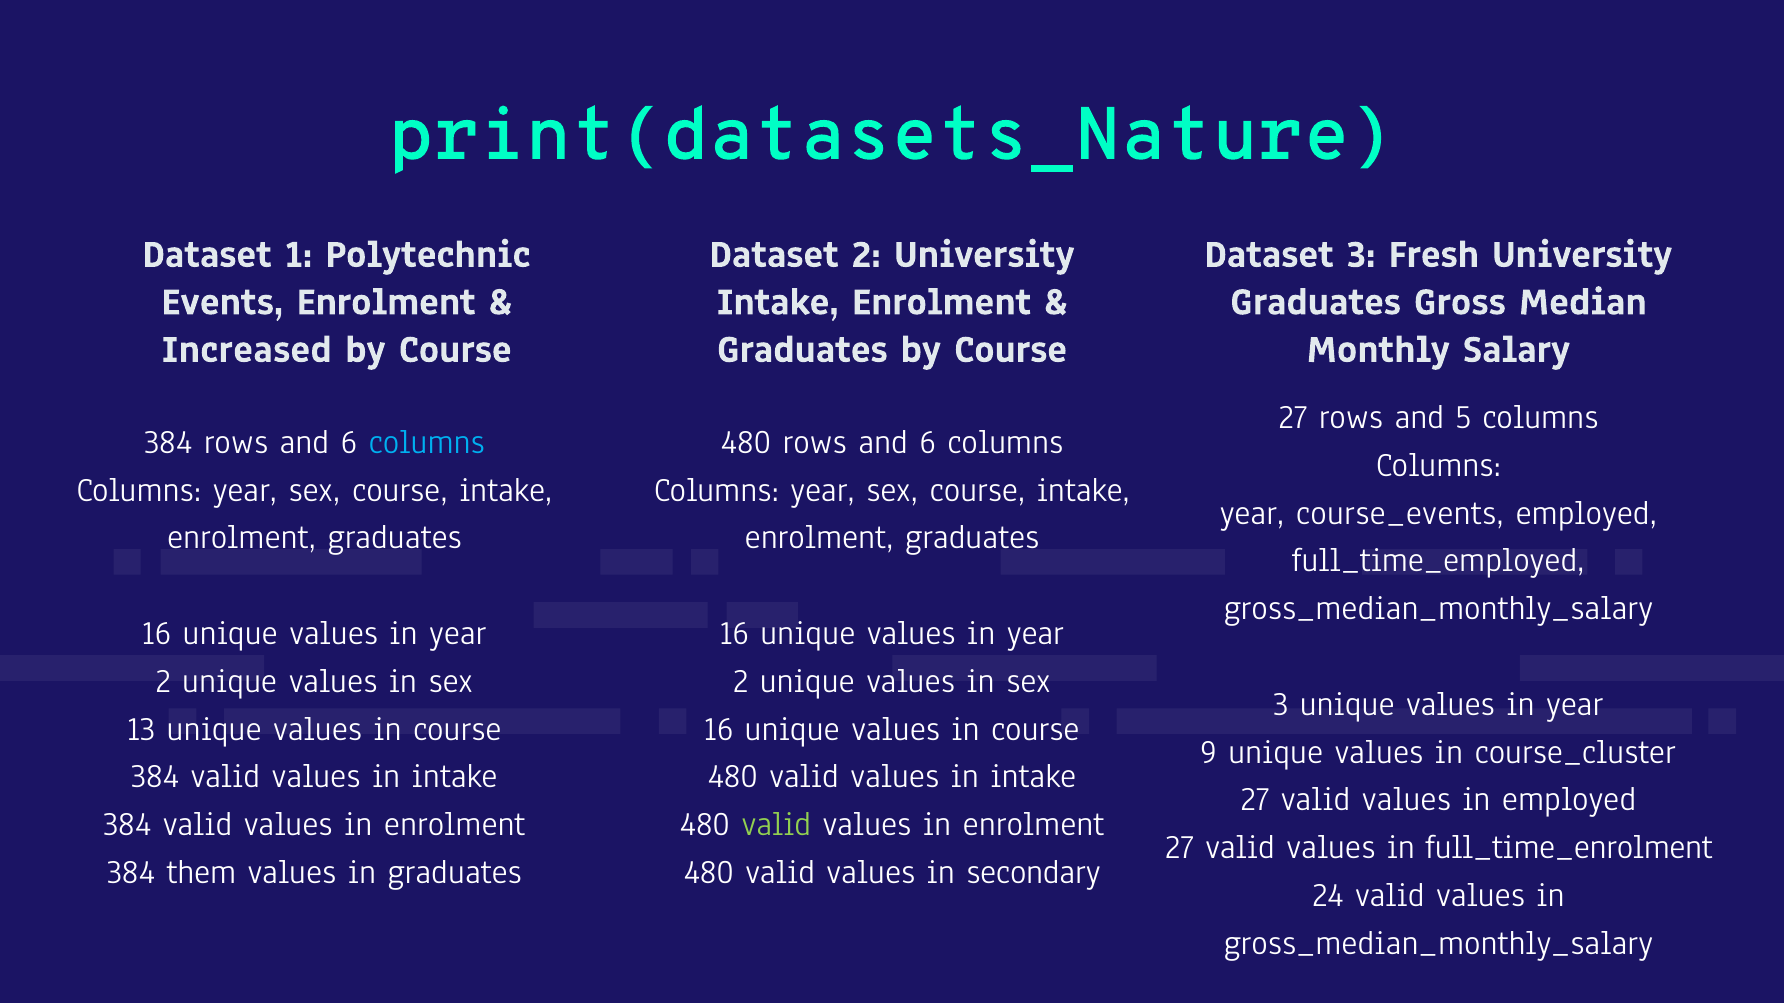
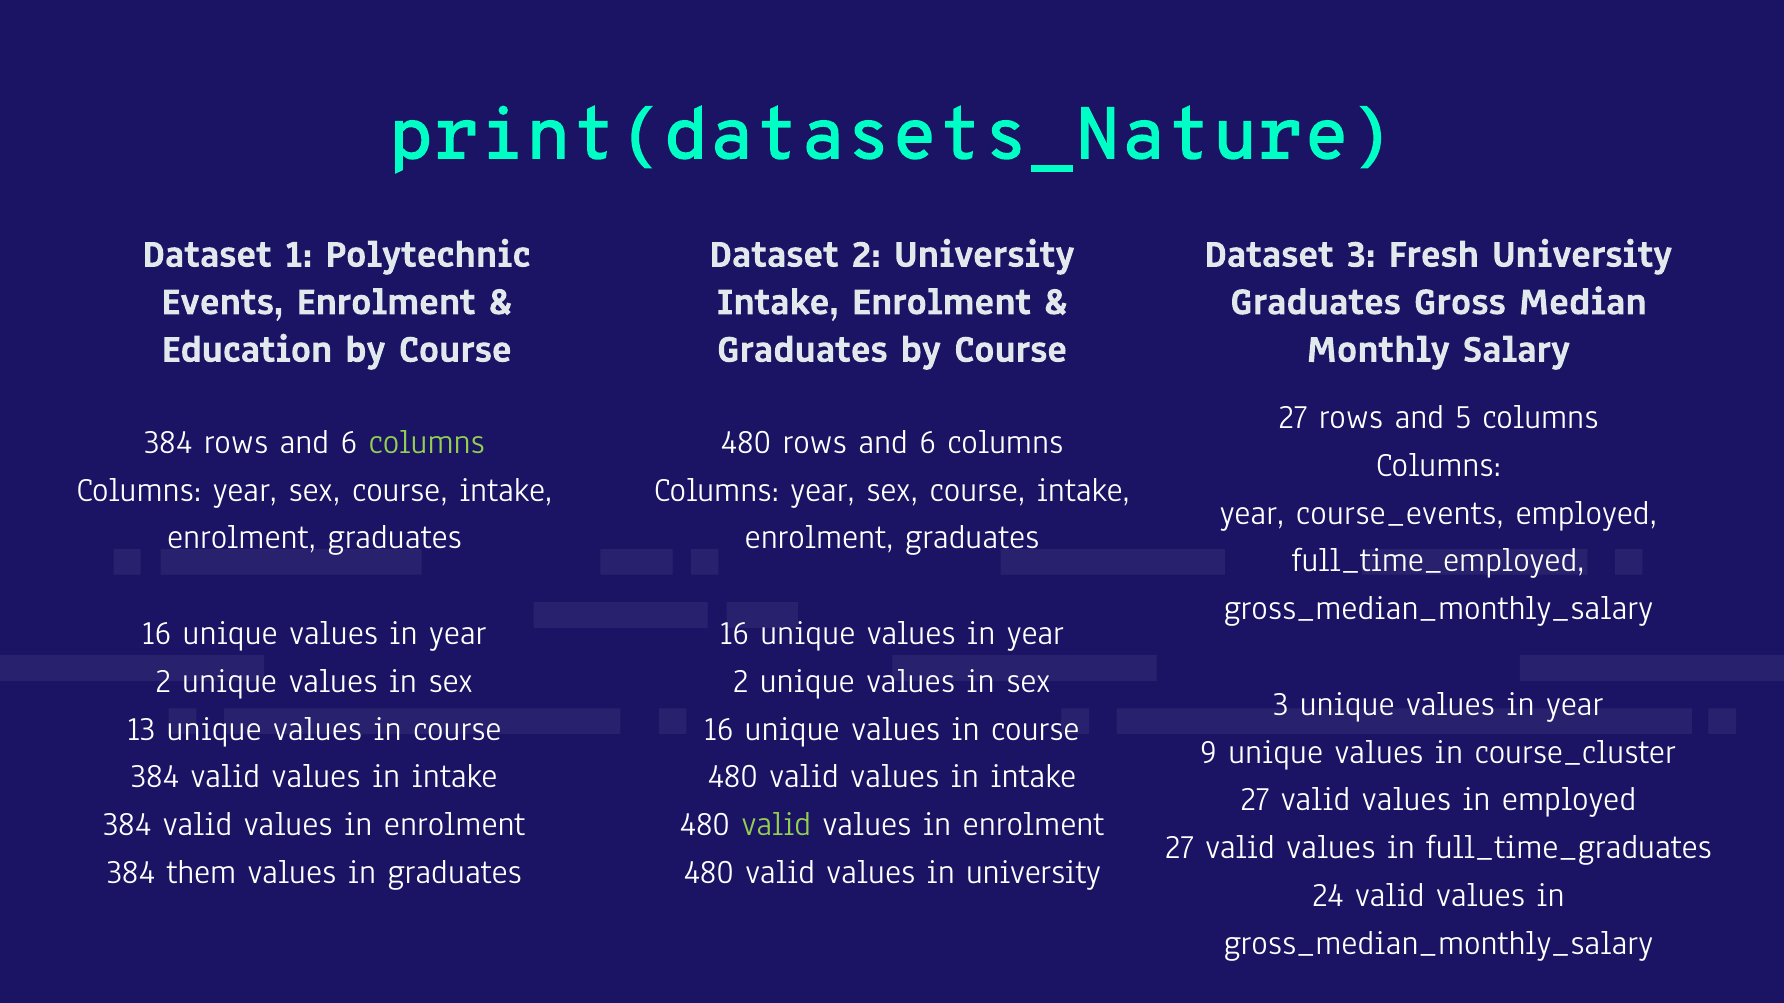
Increased: Increased -> Education
columns at (427, 442) colour: light blue -> light green
full_time_enrolment: full_time_enrolment -> full_time_graduates
in secondary: secondary -> university
